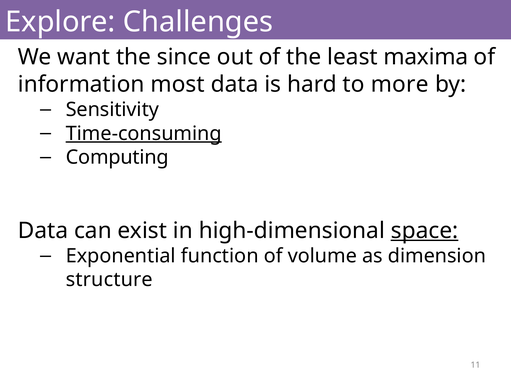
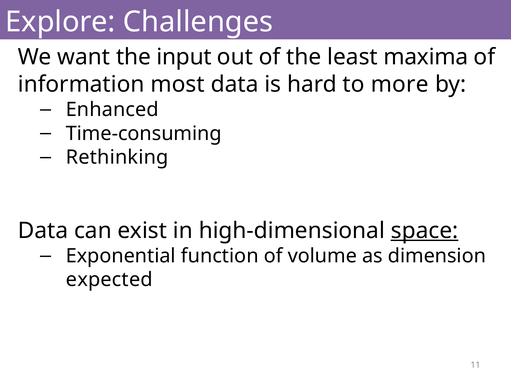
since: since -> input
Sensitivity: Sensitivity -> Enhanced
Time-consuming underline: present -> none
Computing: Computing -> Rethinking
structure: structure -> expected
